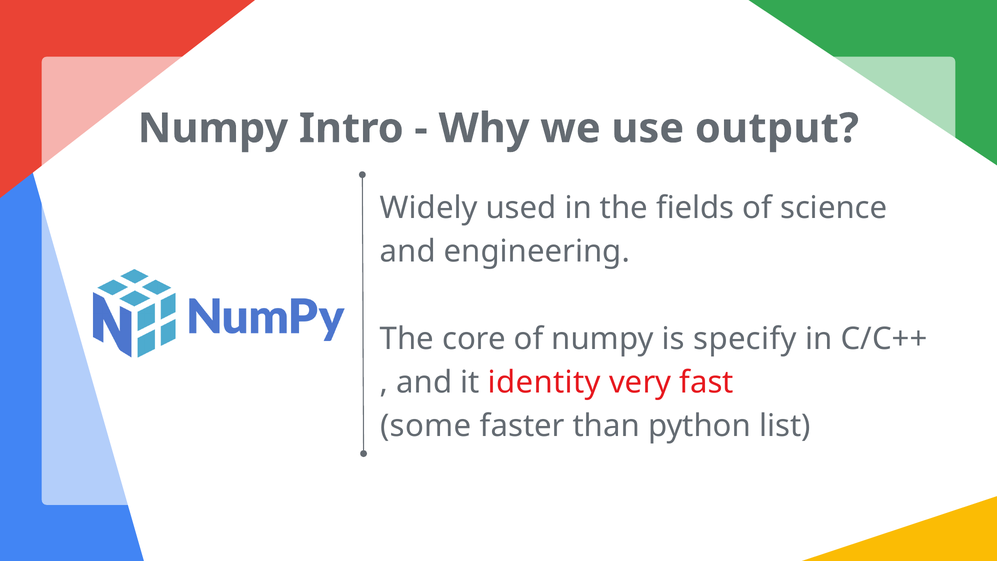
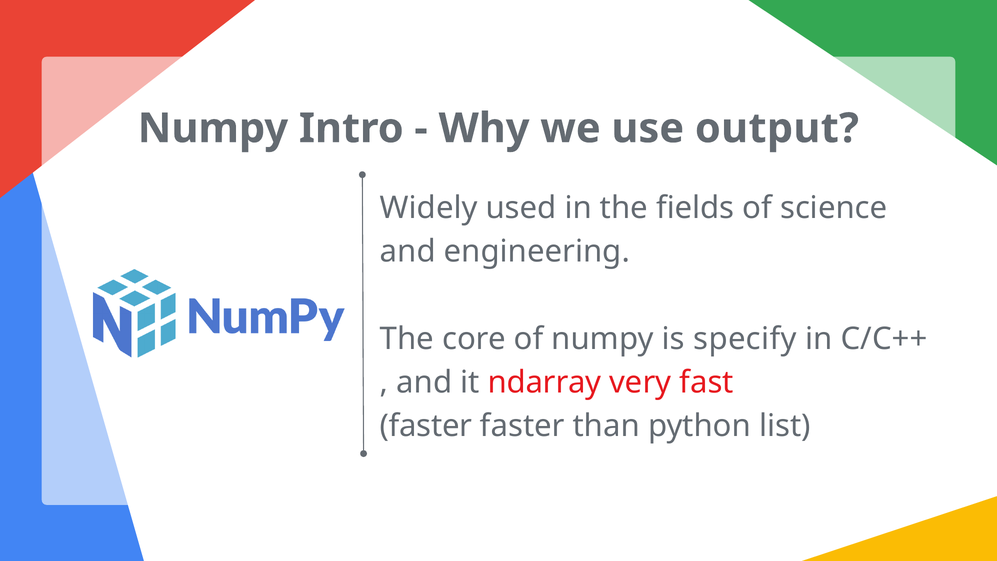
identity: identity -> ndarray
some at (426, 426): some -> faster
